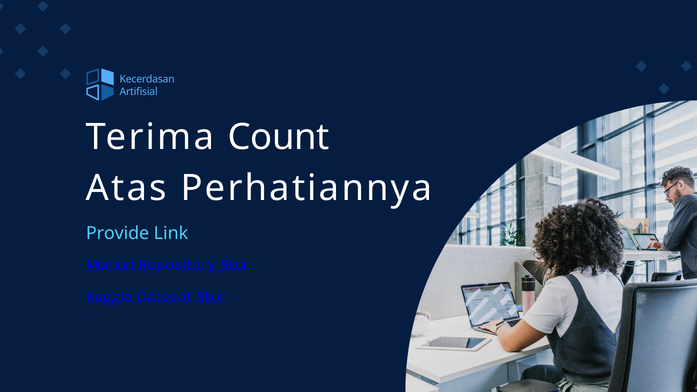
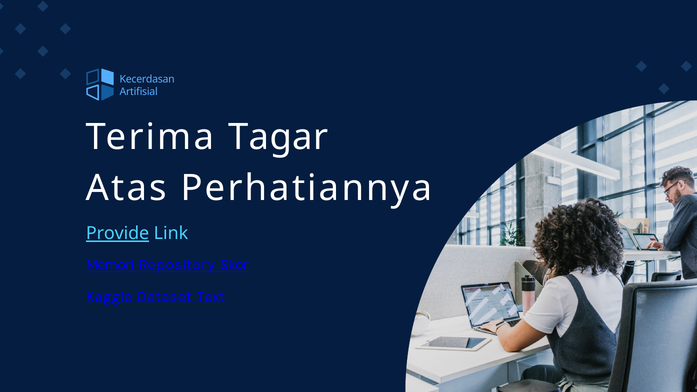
Count: Count -> Tagar
Provide underline: none -> present
Dataset Skor: Skor -> Text
